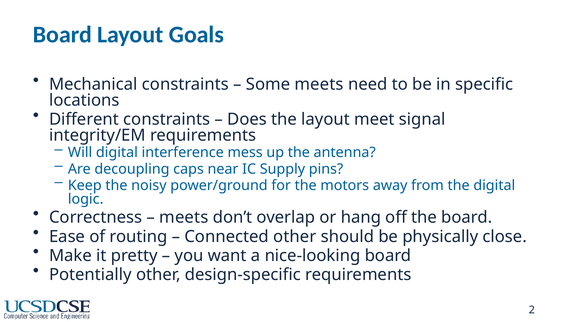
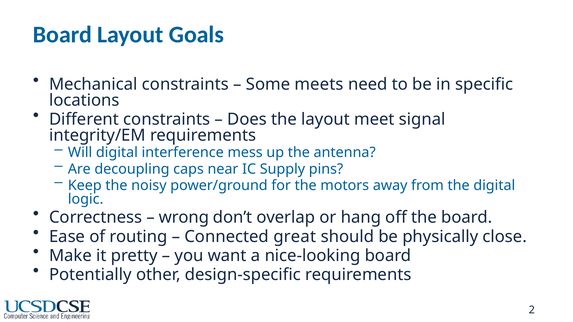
meets at (184, 218): meets -> wrong
Connected other: other -> great
